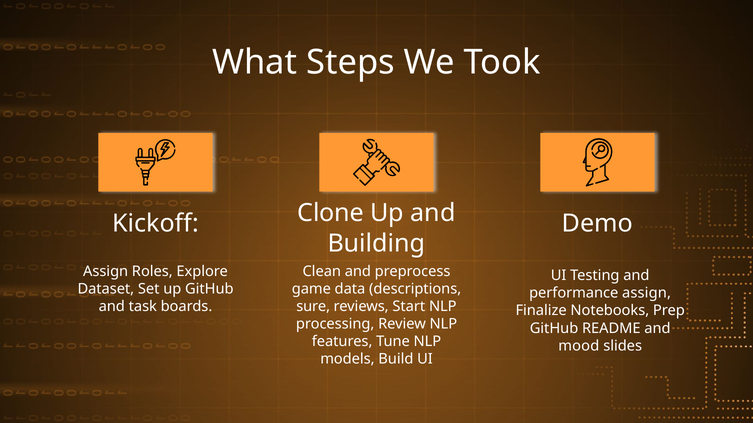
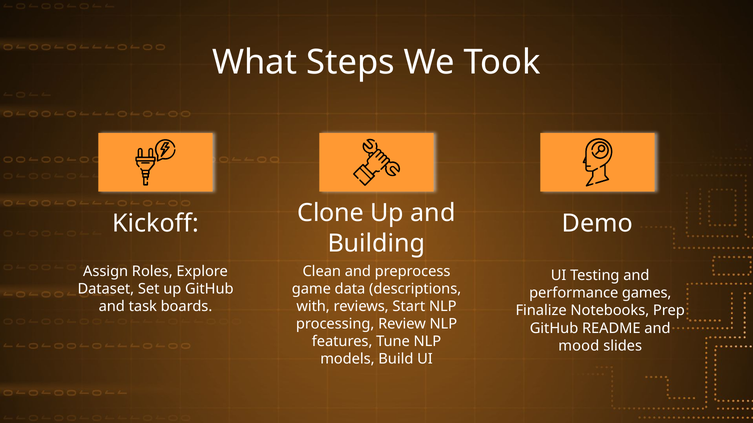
performance assign: assign -> games
sure: sure -> with
